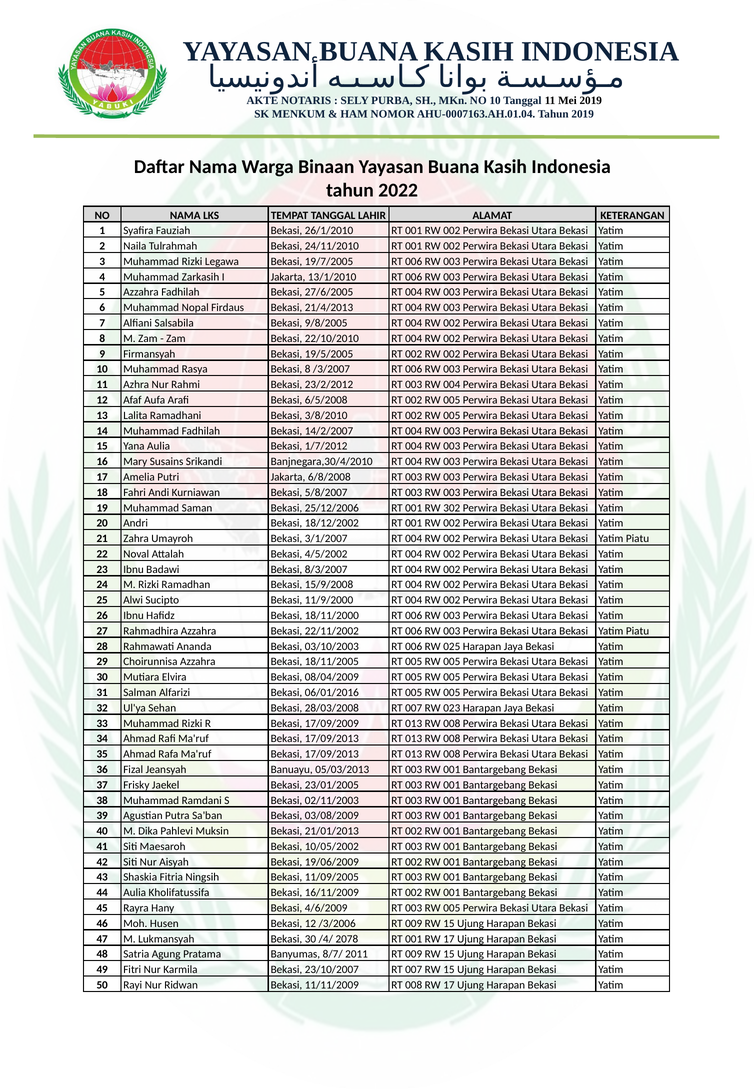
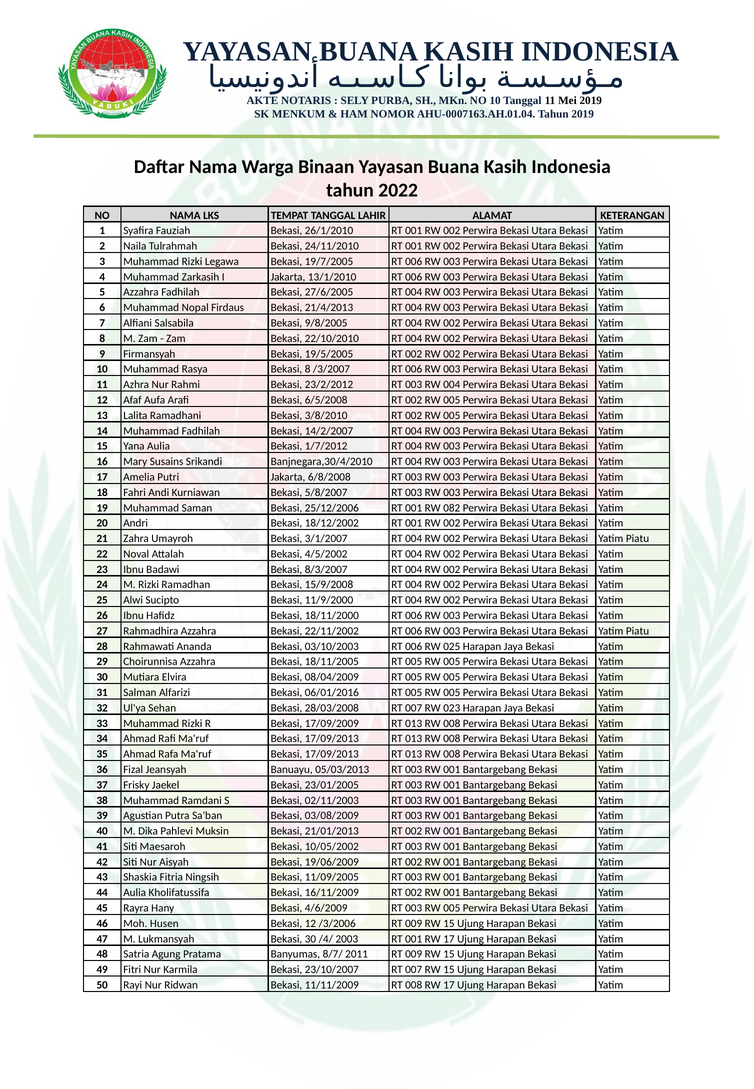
302: 302 -> 082
2078: 2078 -> 2003
